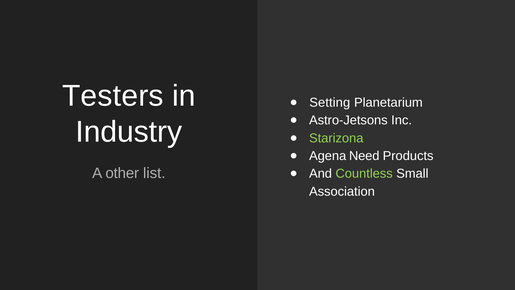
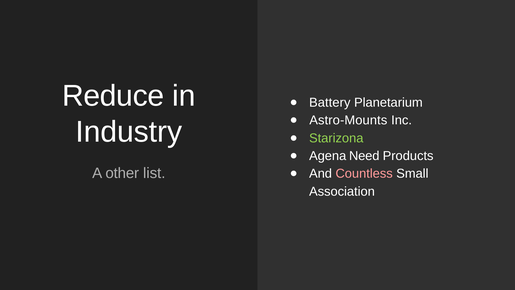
Testers: Testers -> Reduce
Setting: Setting -> Battery
Astro-Jetsons: Astro-Jetsons -> Astro-Mounts
Countless colour: light green -> pink
